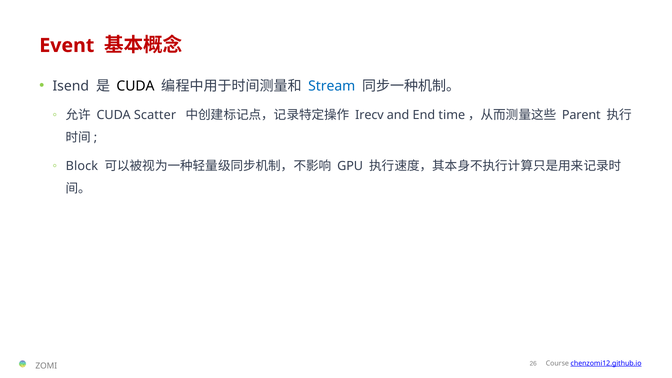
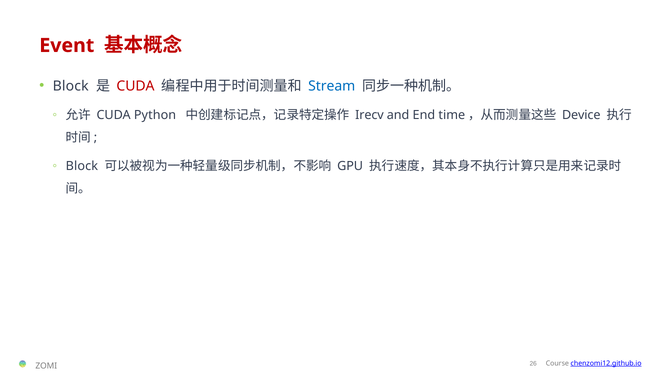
Isend at (71, 86): Isend -> Block
CUDA at (136, 86) colour: black -> red
Scatter: Scatter -> Python
Parent: Parent -> Device
